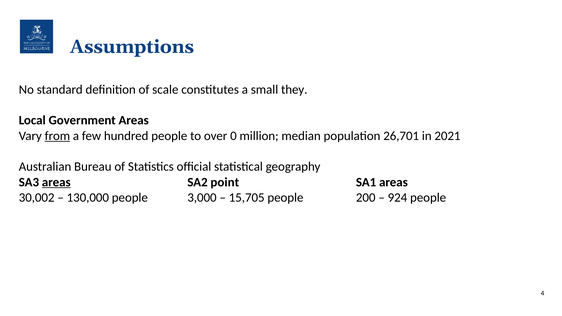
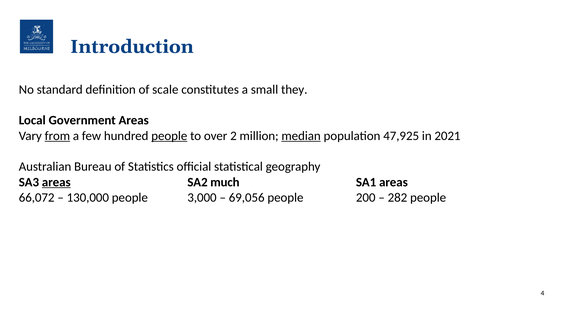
Assumptions: Assumptions -> Introduction
people at (169, 136) underline: none -> present
0: 0 -> 2
median underline: none -> present
26,701: 26,701 -> 47,925
point: point -> much
30,002: 30,002 -> 66,072
15,705: 15,705 -> 69,056
924: 924 -> 282
